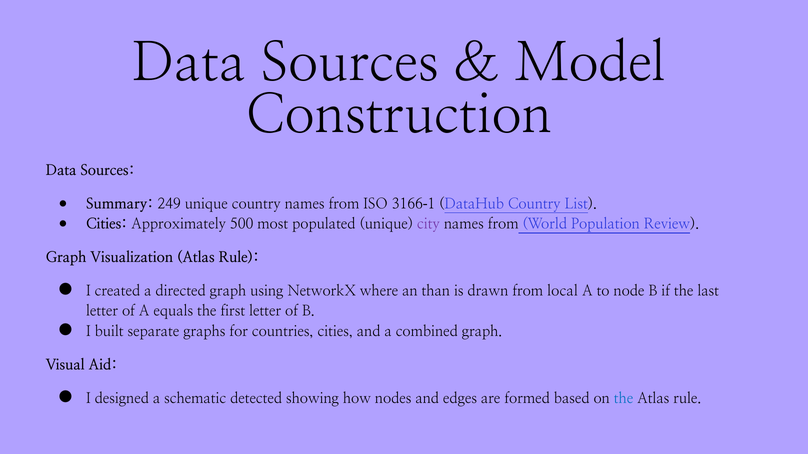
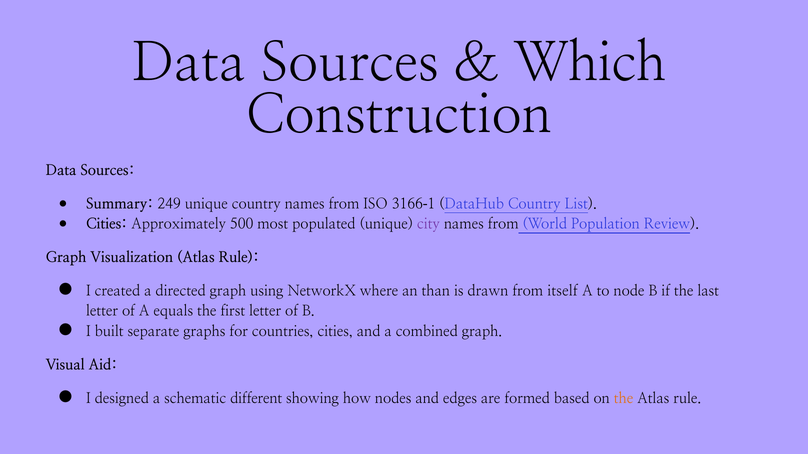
Model: Model -> Which
local: local -> itself
detected: detected -> different
the at (624, 399) colour: blue -> orange
